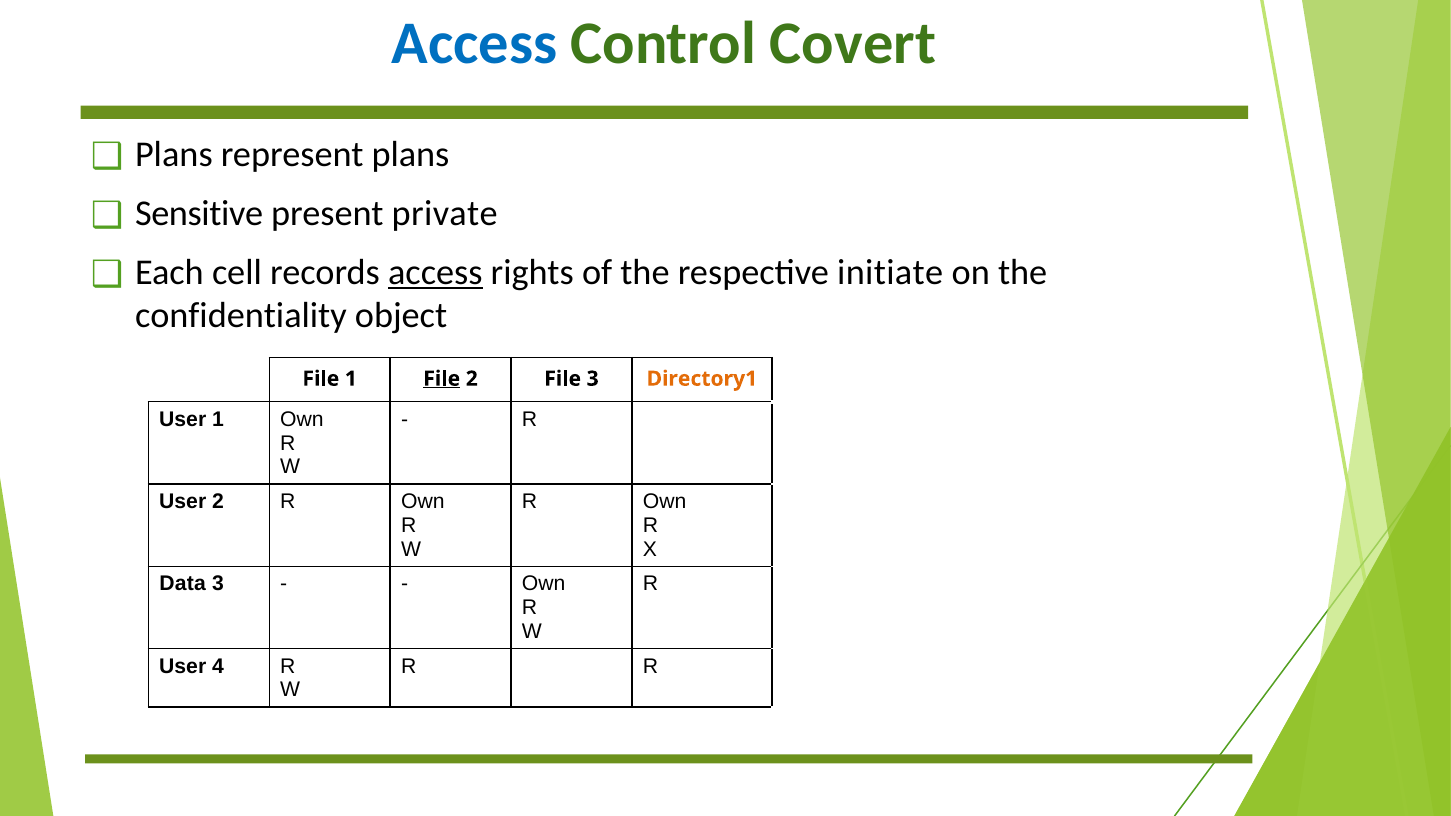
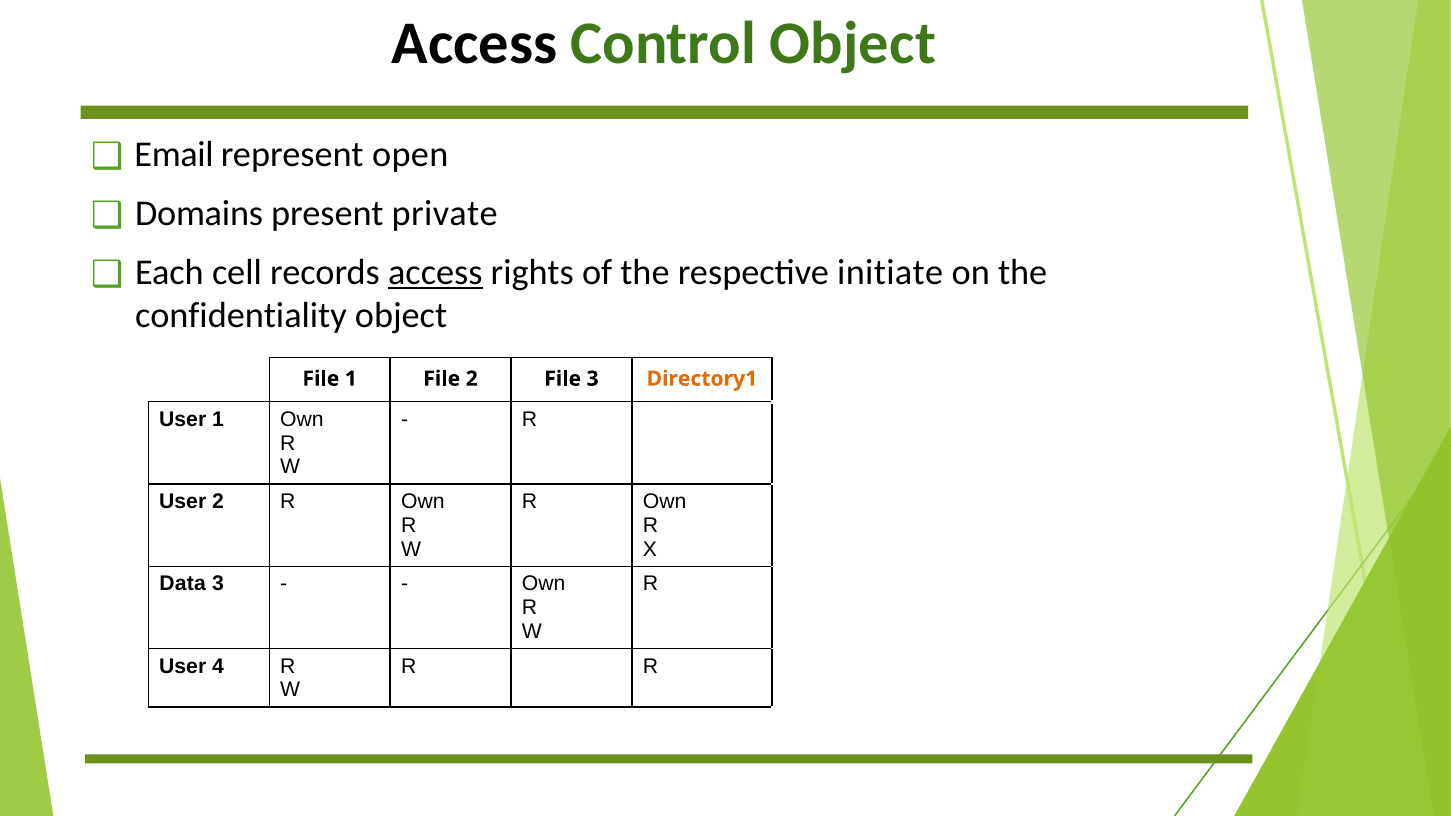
Access at (474, 43) colour: blue -> black
Control Covert: Covert -> Object
Plans at (174, 155): Plans -> Email
represent plans: plans -> open
Sensitive: Sensitive -> Domains
File at (442, 379) underline: present -> none
